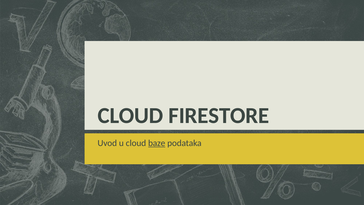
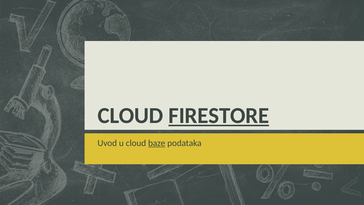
FIRESTORE underline: none -> present
